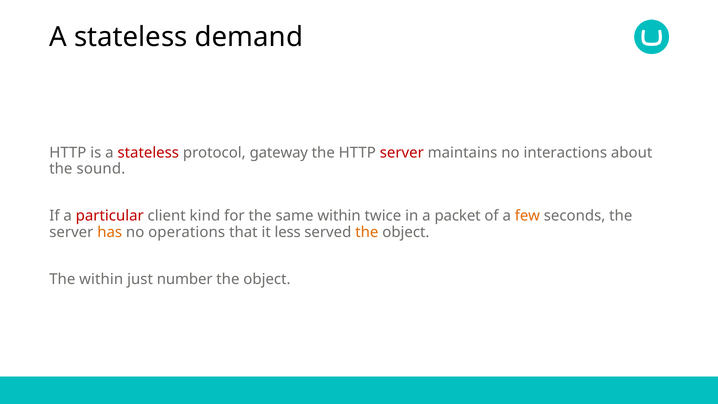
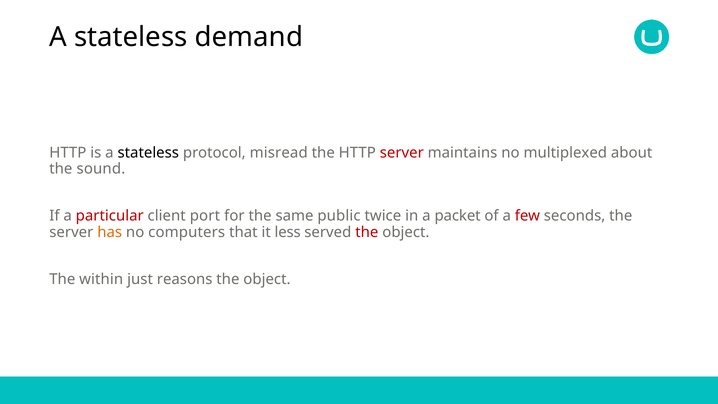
stateless at (148, 153) colour: red -> black
gateway: gateway -> misread
interactions: interactions -> multiplexed
kind: kind -> port
same within: within -> public
few colour: orange -> red
operations: operations -> computers
the at (367, 232) colour: orange -> red
number: number -> reasons
